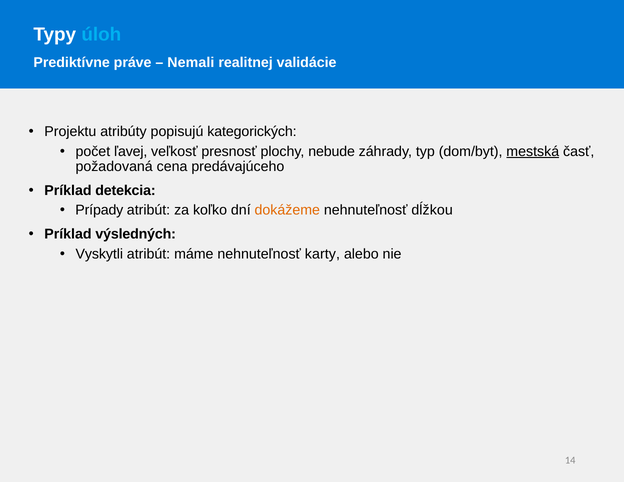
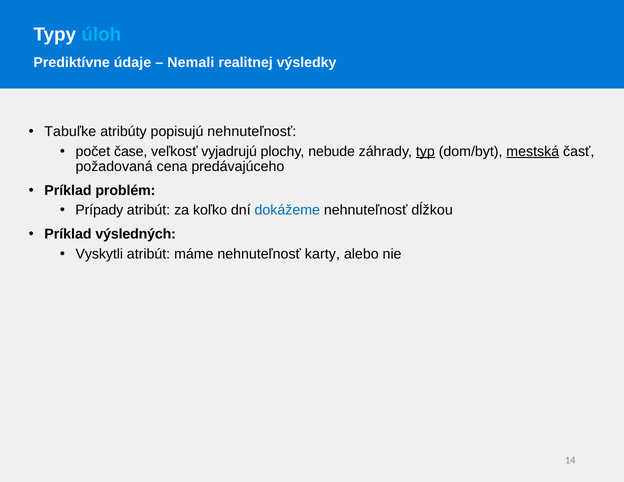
práve: práve -> údaje
validácie: validácie -> výsledky
Projektu: Projektu -> Tabuľke
popisujú kategorických: kategorických -> nehnuteľnosť
ľavej: ľavej -> čase
presnosť: presnosť -> vyjadrujú
typ underline: none -> present
detekcia: detekcia -> problém
dokážeme colour: orange -> blue
